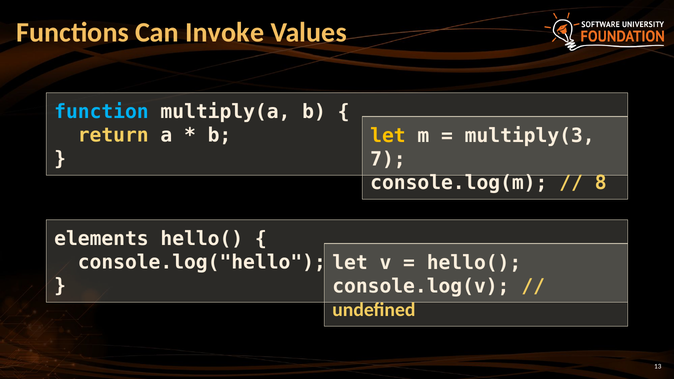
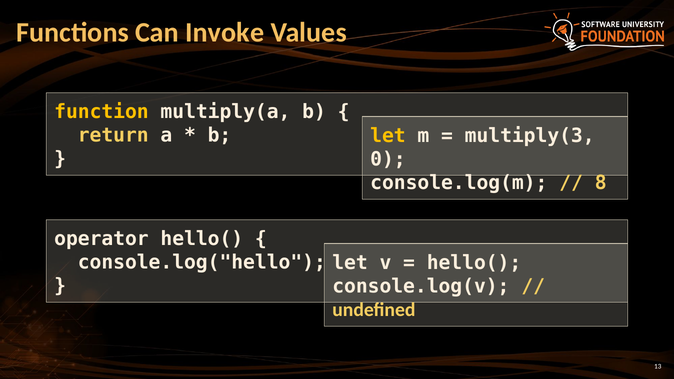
function colour: light blue -> yellow
7: 7 -> 0
elements: elements -> operator
